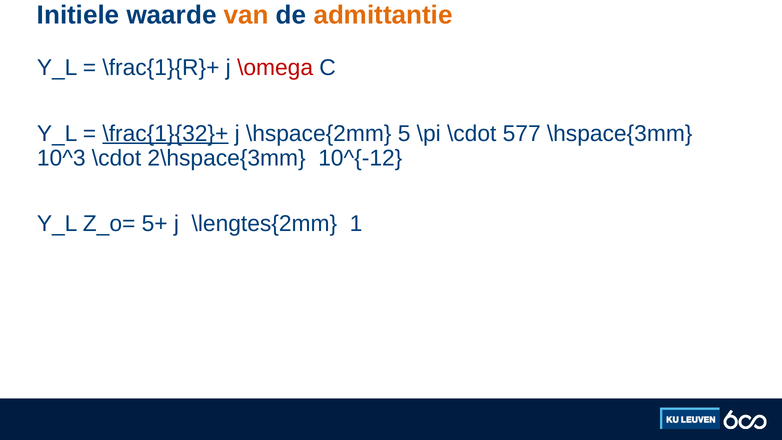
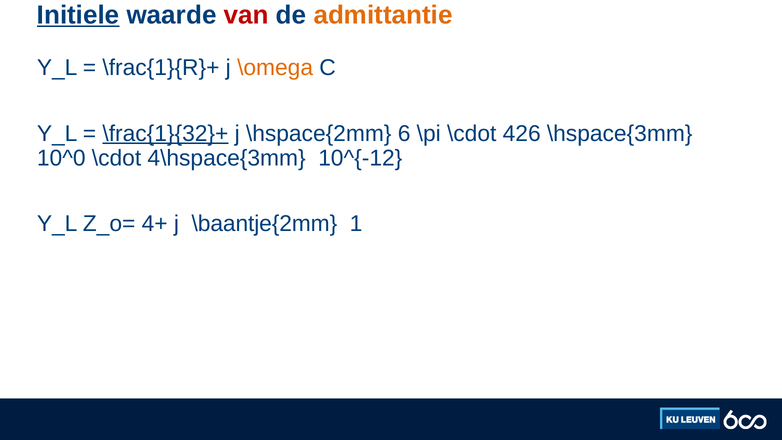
Initiele underline: none -> present
van colour: orange -> red
\omega colour: red -> orange
5: 5 -> 6
577: 577 -> 426
10^3: 10^3 -> 10^0
2\hspace{3mm: 2\hspace{3mm -> 4\hspace{3mm
5+: 5+ -> 4+
\lengtes{2mm: \lengtes{2mm -> \baantje{2mm
